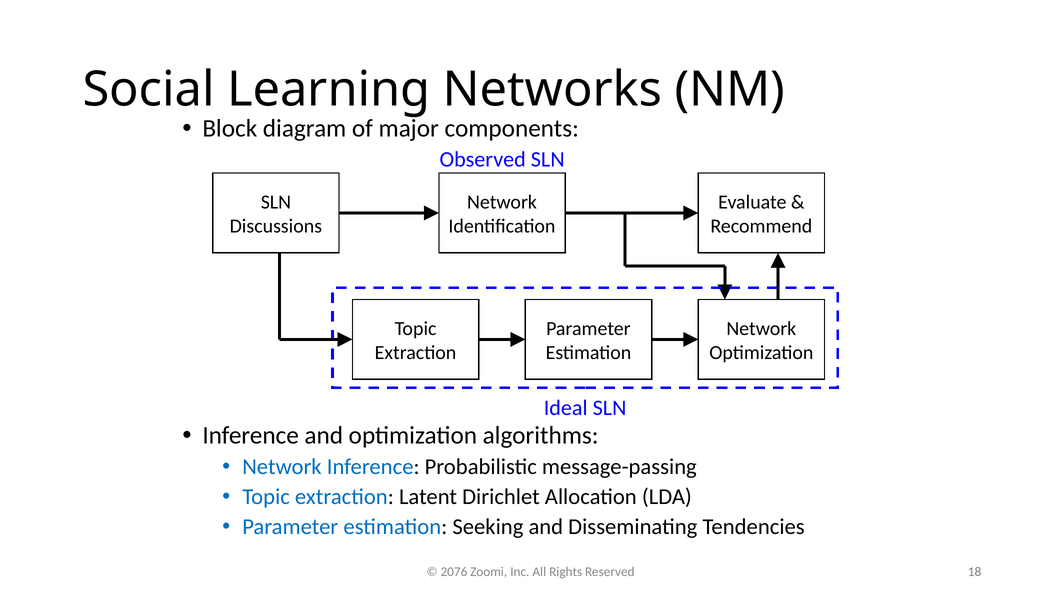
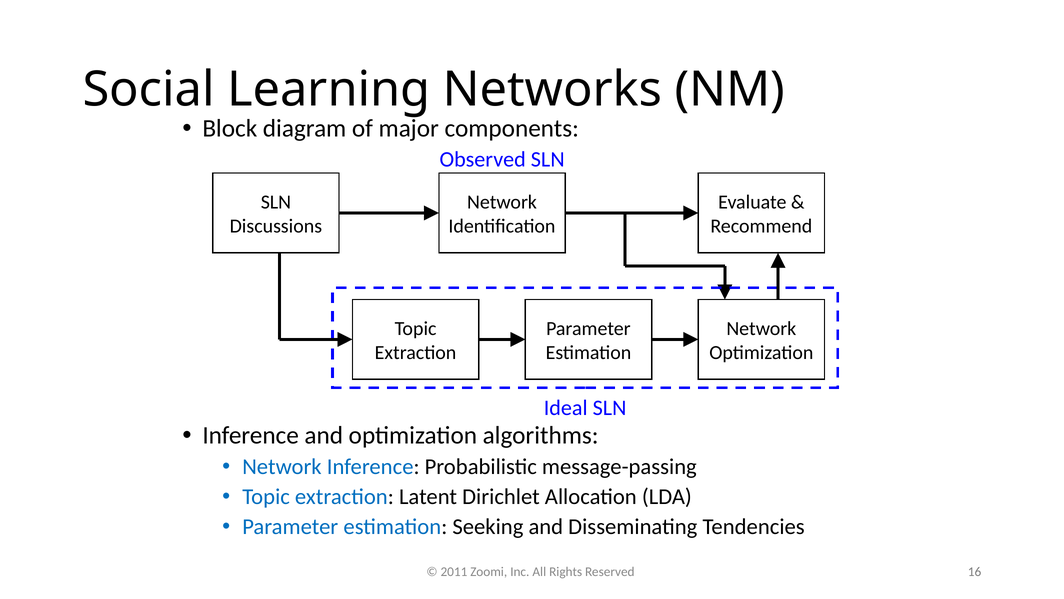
2076: 2076 -> 2011
18: 18 -> 16
